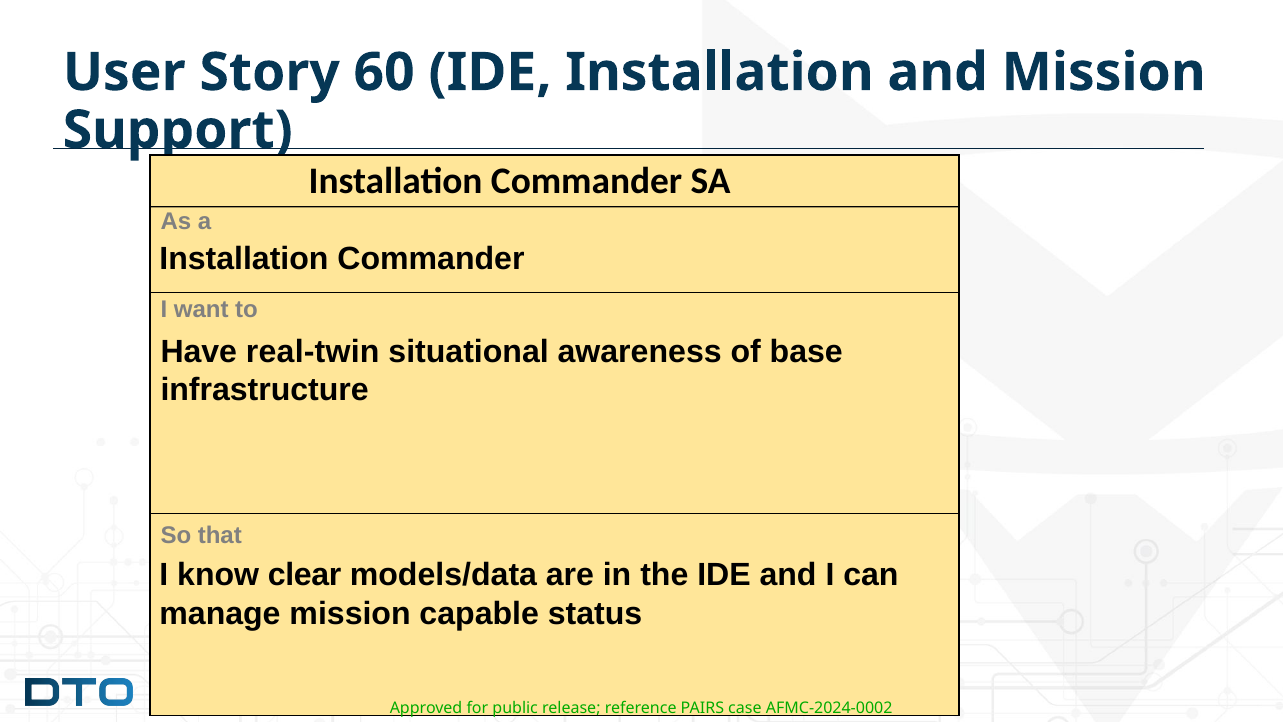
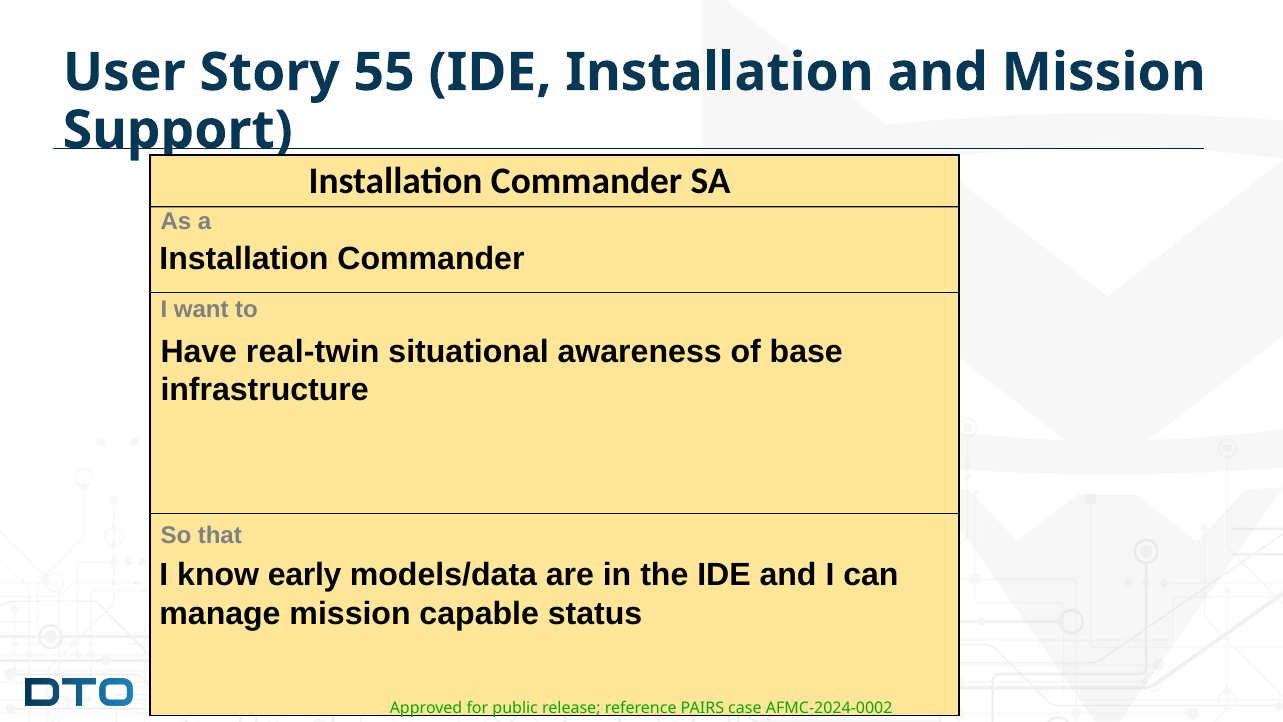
60: 60 -> 55
clear: clear -> early
